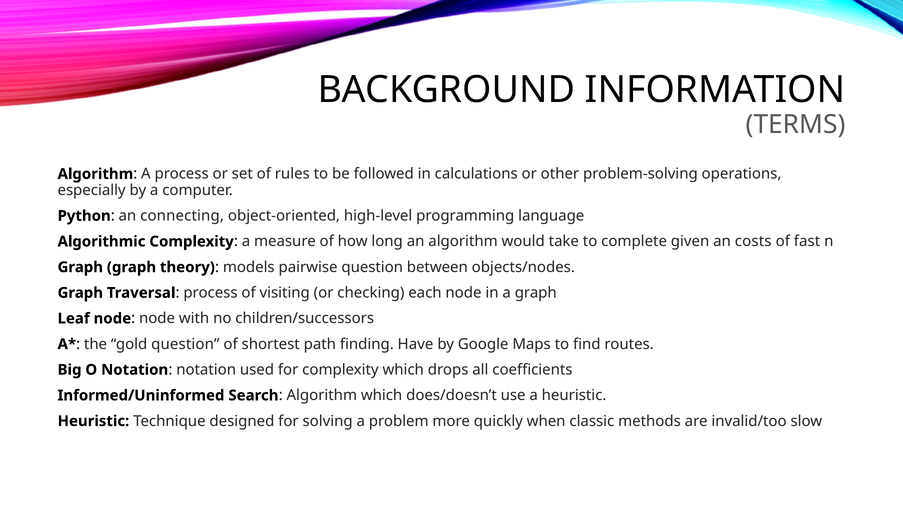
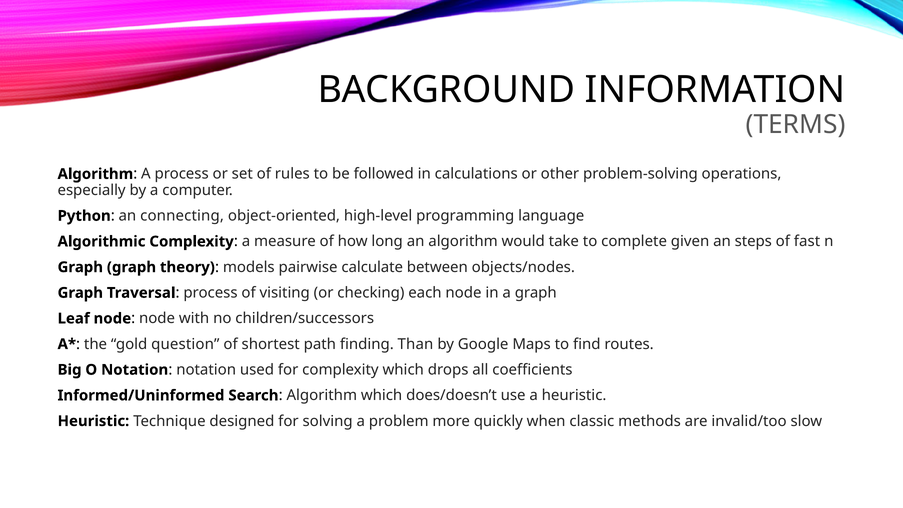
costs: costs -> steps
pairwise question: question -> calculate
Have: Have -> Than
